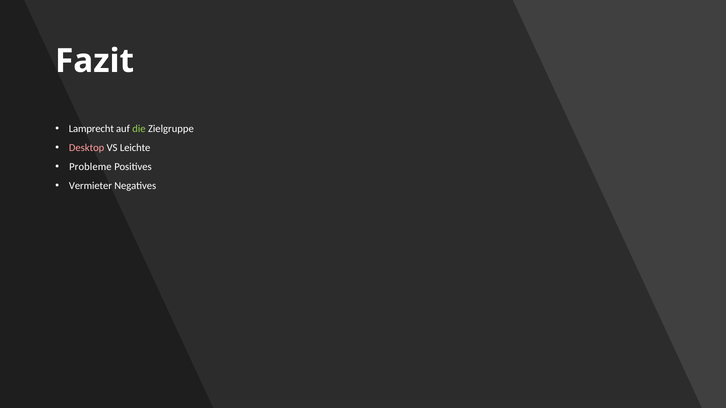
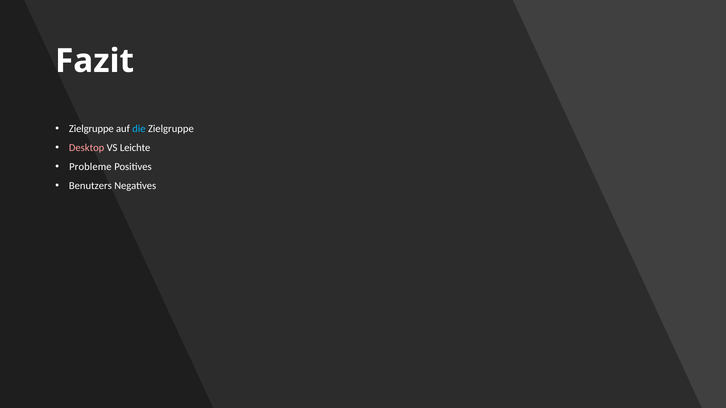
Lamprecht at (91, 129): Lamprecht -> Zielgruppe
die colour: light green -> light blue
Vermieter: Vermieter -> Benutzers
